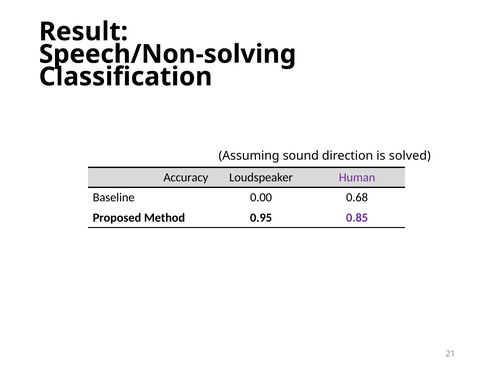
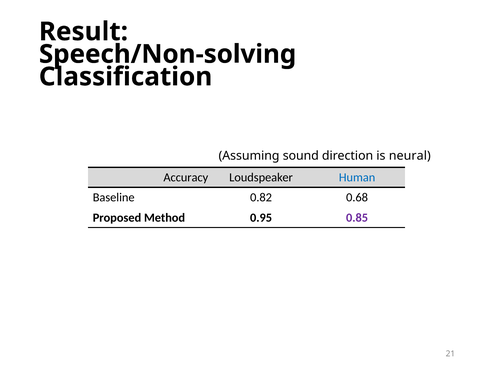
solved: solved -> neural
Human colour: purple -> blue
0.00: 0.00 -> 0.82
